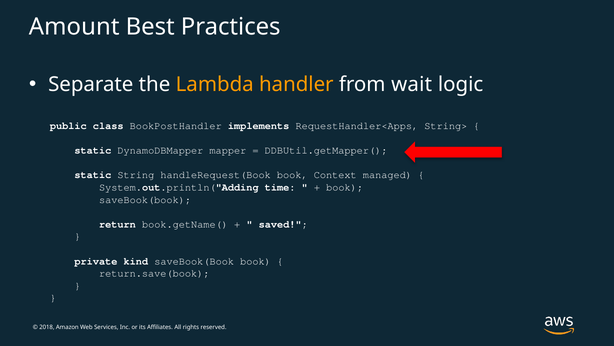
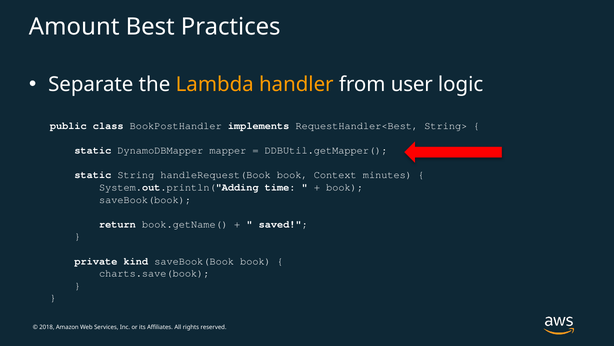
wait: wait -> user
RequestHandler<Apps: RequestHandler<Apps -> RequestHandler<Best
managed: managed -> minutes
return.save(book: return.save(book -> charts.save(book
